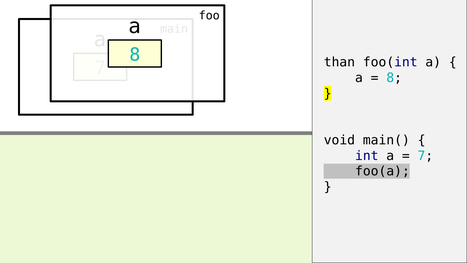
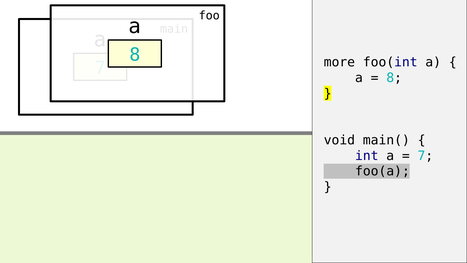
than: than -> more
